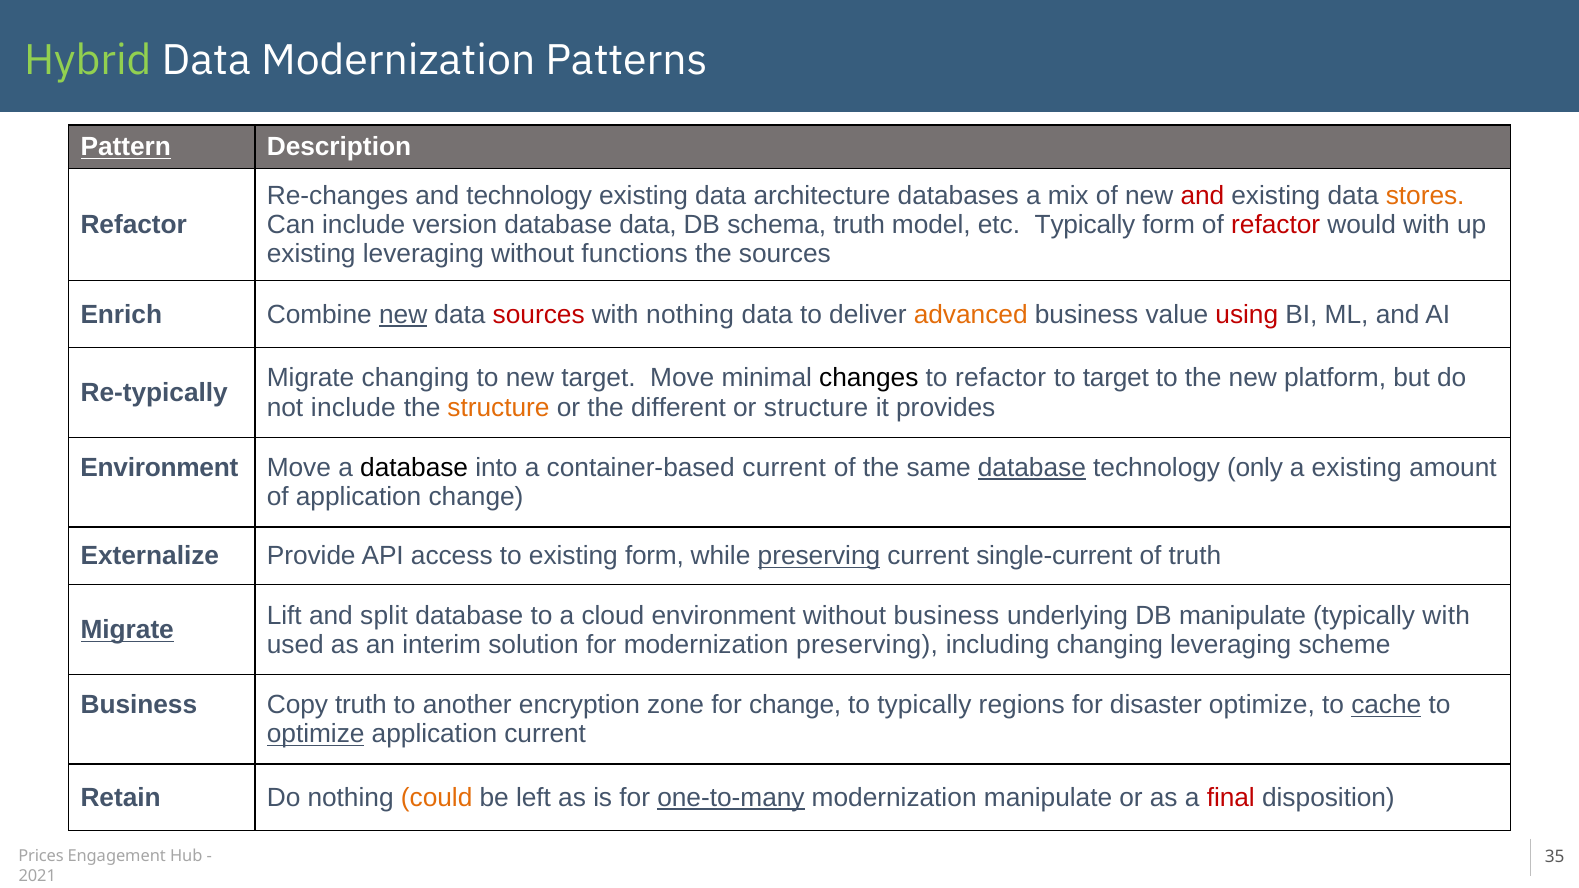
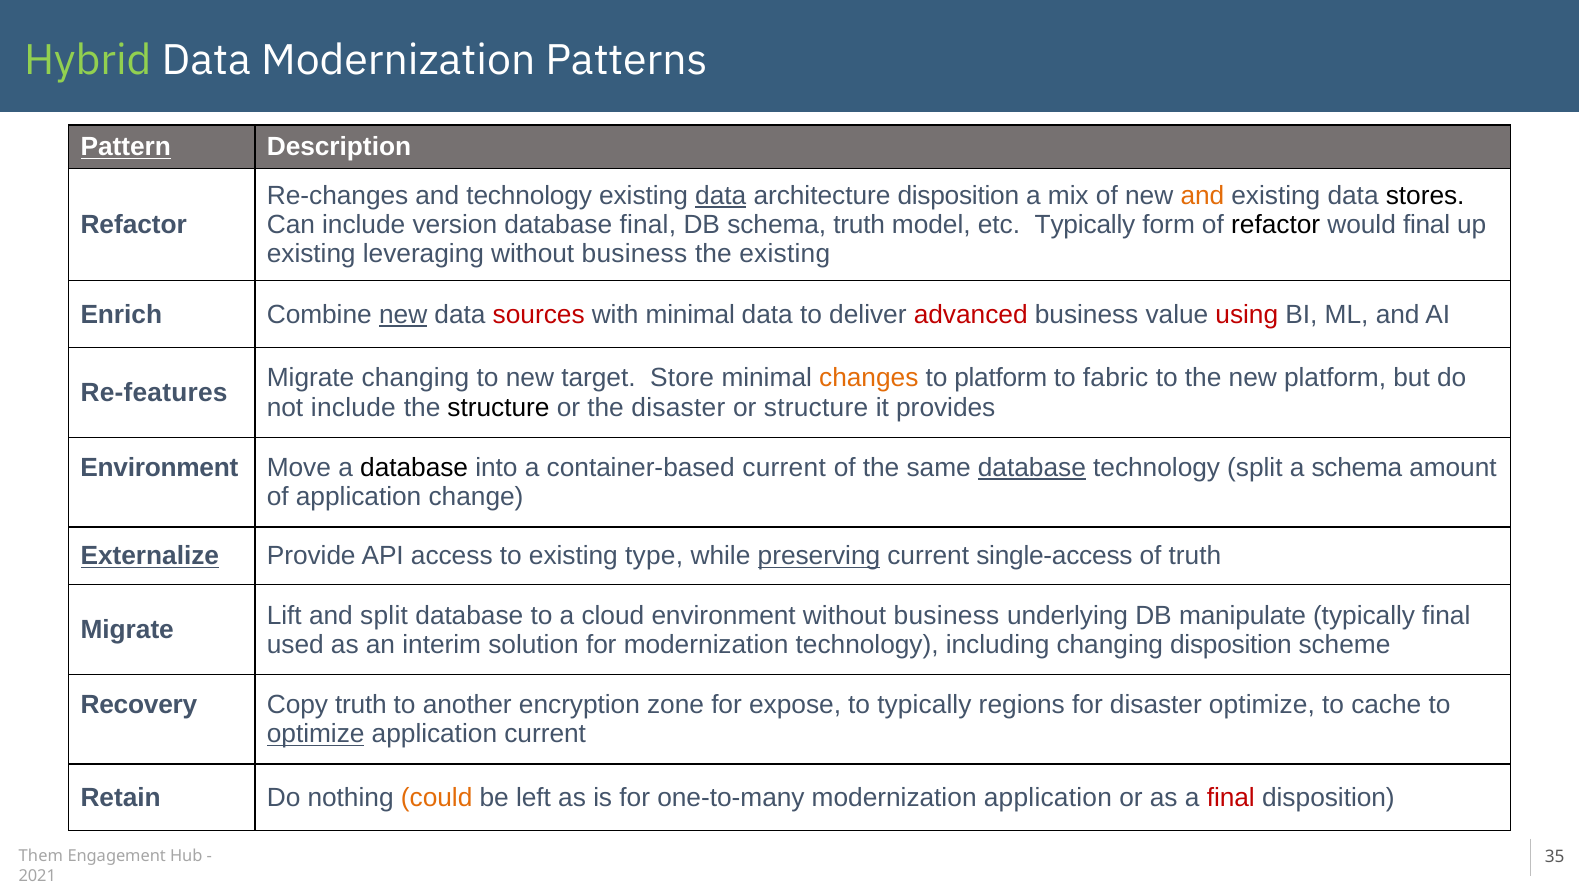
data at (721, 196) underline: none -> present
architecture databases: databases -> disposition
and at (1202, 196) colour: red -> orange
stores colour: orange -> black
database data: data -> final
refactor at (1276, 225) colour: red -> black
would with: with -> final
functions at (635, 254): functions -> business
the sources: sources -> existing
with nothing: nothing -> minimal
advanced colour: orange -> red
target Move: Move -> Store
changes colour: black -> orange
to refactor: refactor -> platform
to target: target -> fabric
Re-typically: Re-typically -> Re-features
structure at (499, 408) colour: orange -> black
the different: different -> disaster
technology only: only -> split
a existing: existing -> schema
Externalize underline: none -> present
existing form: form -> type
single-current: single-current -> single-access
typically with: with -> final
Migrate at (127, 630) underline: present -> none
modernization preserving: preserving -> technology
changing leveraging: leveraging -> disposition
Business at (139, 705): Business -> Recovery
for change: change -> expose
cache underline: present -> none
one-to-many underline: present -> none
modernization manipulate: manipulate -> application
Prices: Prices -> Them
